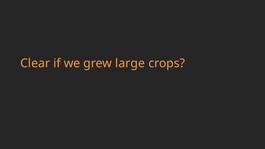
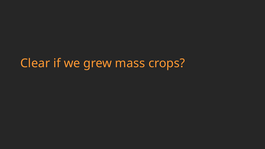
large: large -> mass
